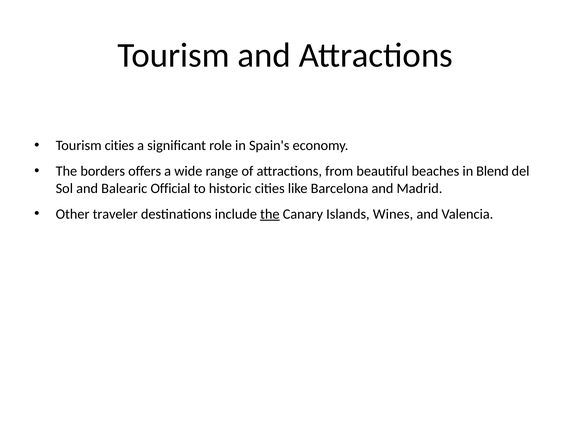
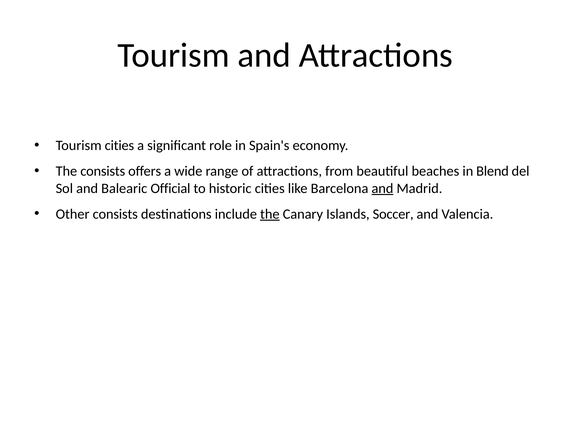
The borders: borders -> consists
and at (382, 188) underline: none -> present
Other traveler: traveler -> consists
Wines: Wines -> Soccer
